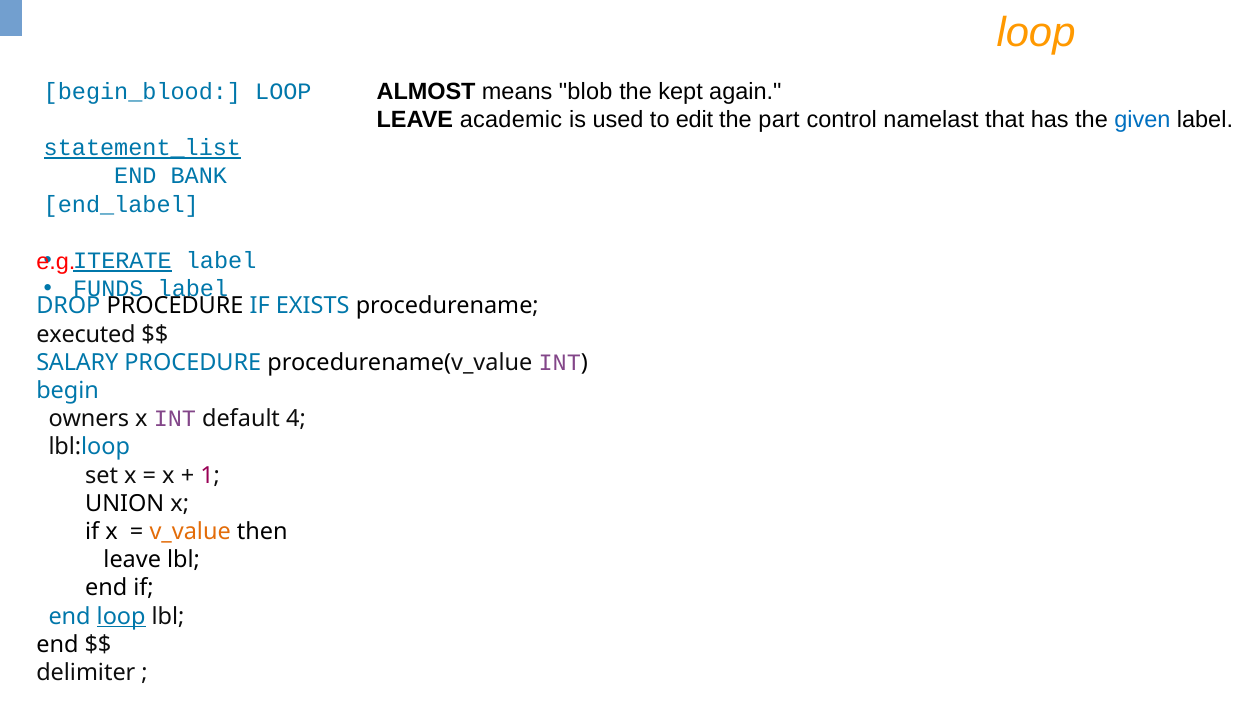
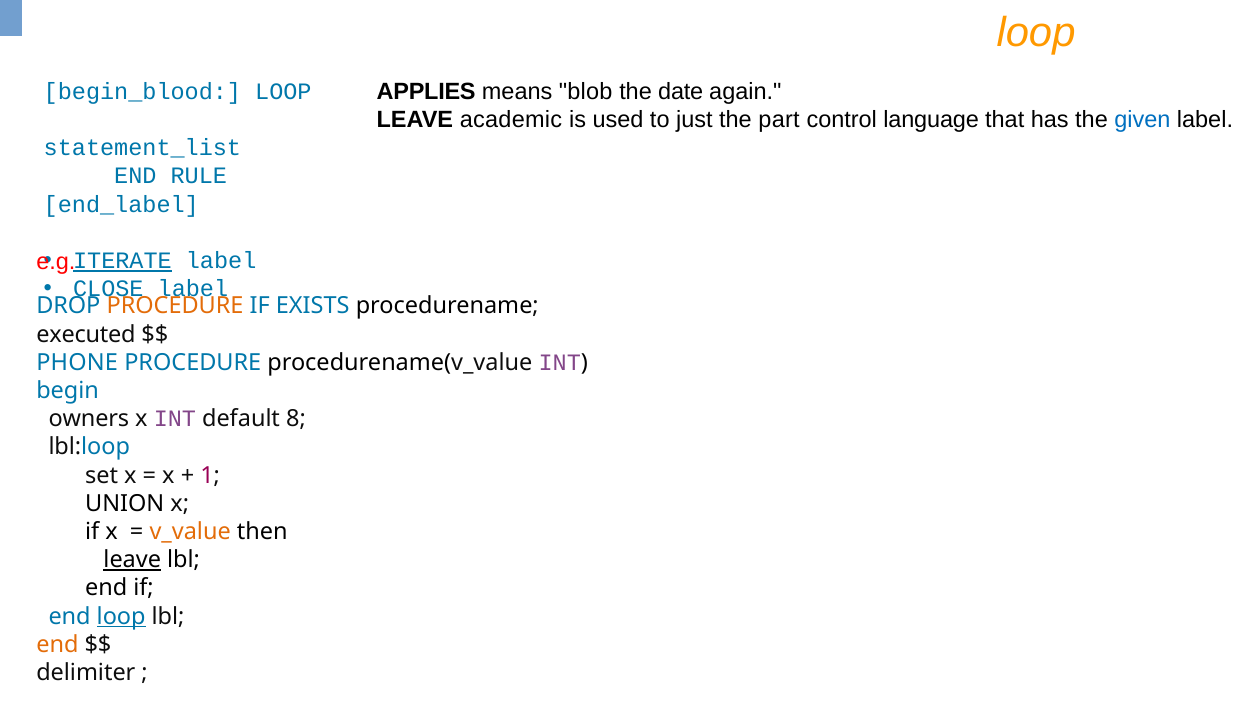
ALMOST: ALMOST -> APPLIES
kept: kept -> date
edit: edit -> just
namelast: namelast -> language
statement_list underline: present -> none
BANK: BANK -> RULE
FUNDS: FUNDS -> CLOSE
PROCEDURE at (175, 306) colour: black -> orange
SALARY: SALARY -> PHONE
4: 4 -> 8
leave at (132, 560) underline: none -> present
end at (57, 644) colour: black -> orange
